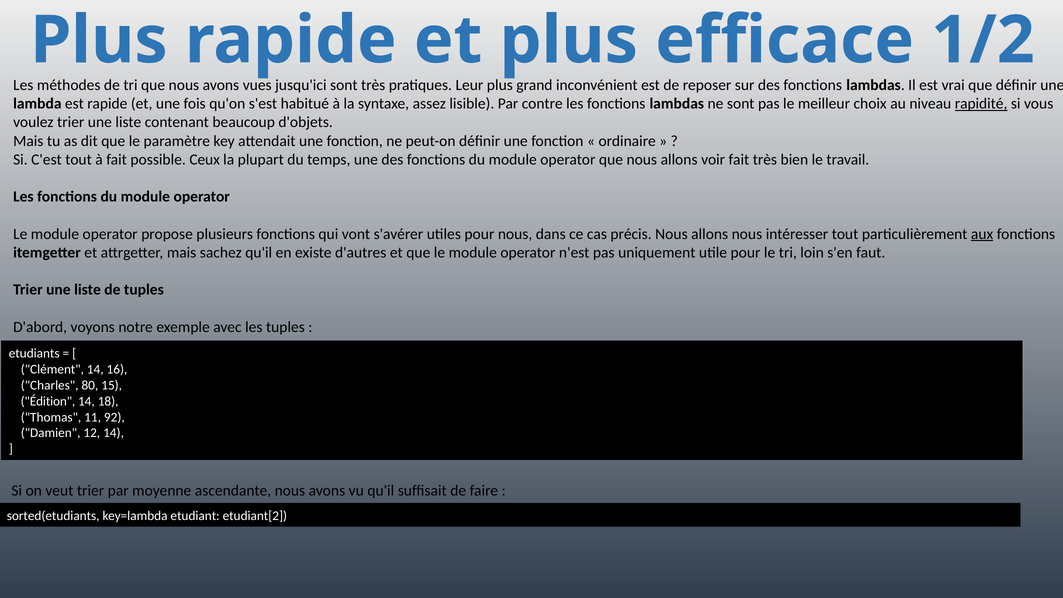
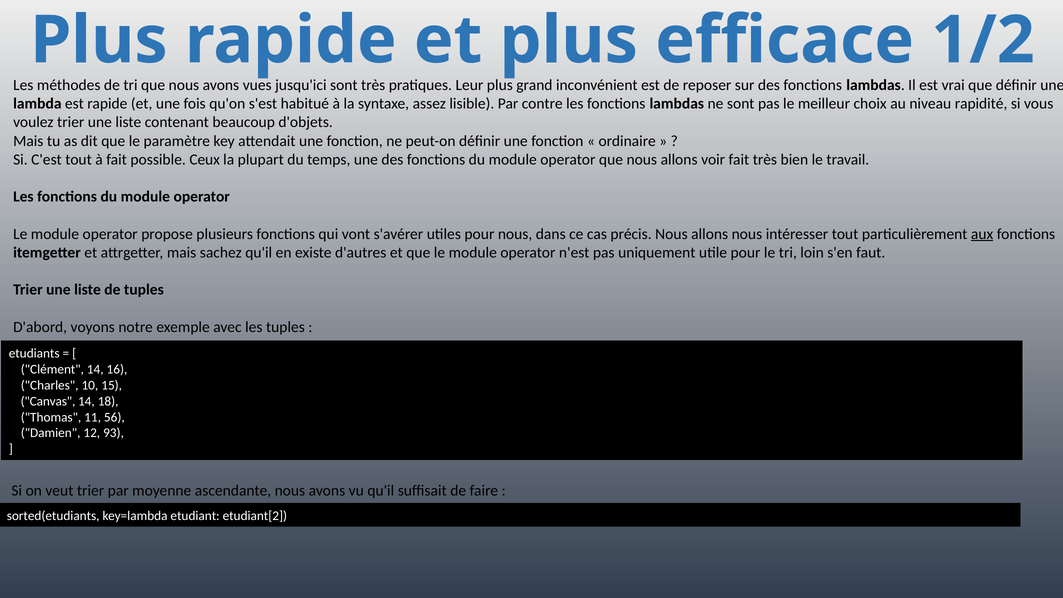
rapidité underline: present -> none
80: 80 -> 10
Édition: Édition -> Canvas
92: 92 -> 56
12 14: 14 -> 93
